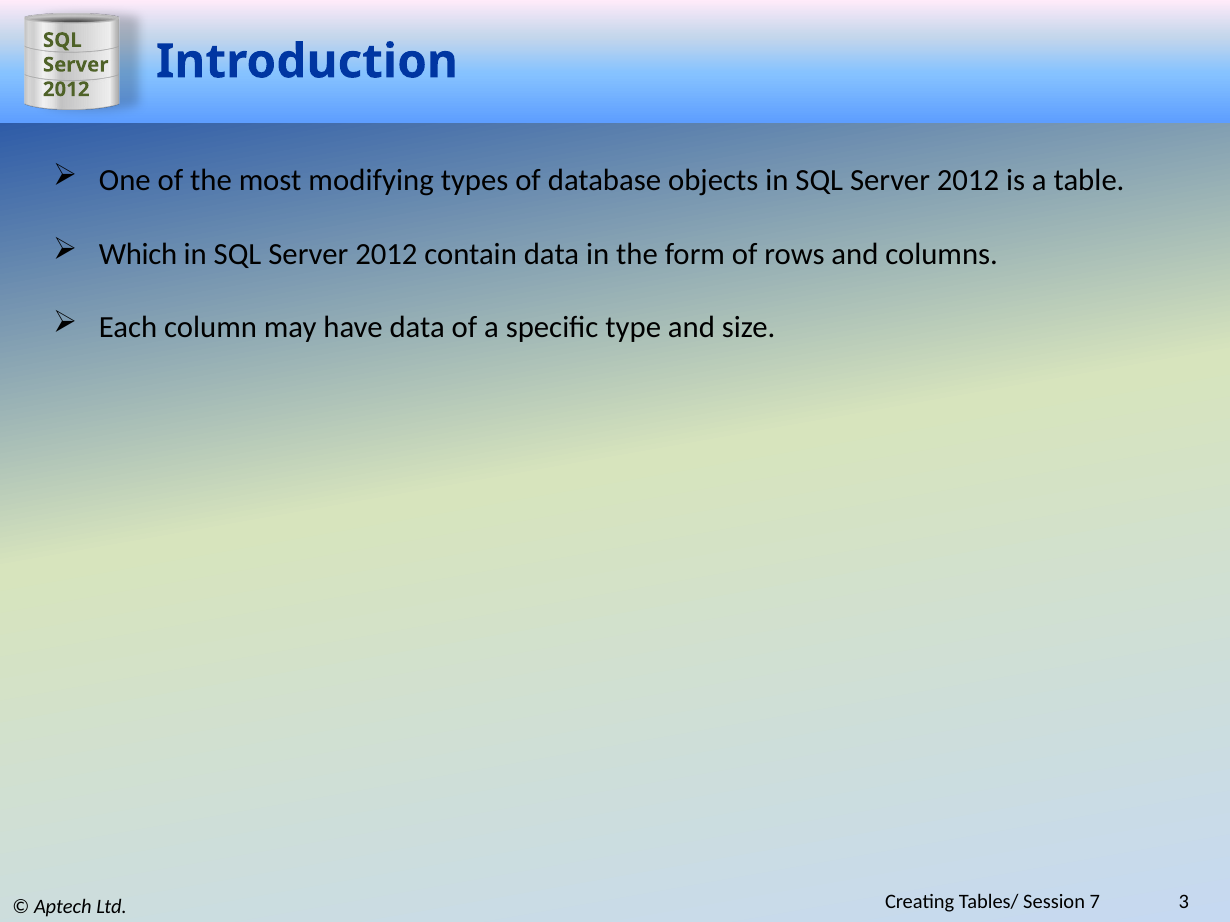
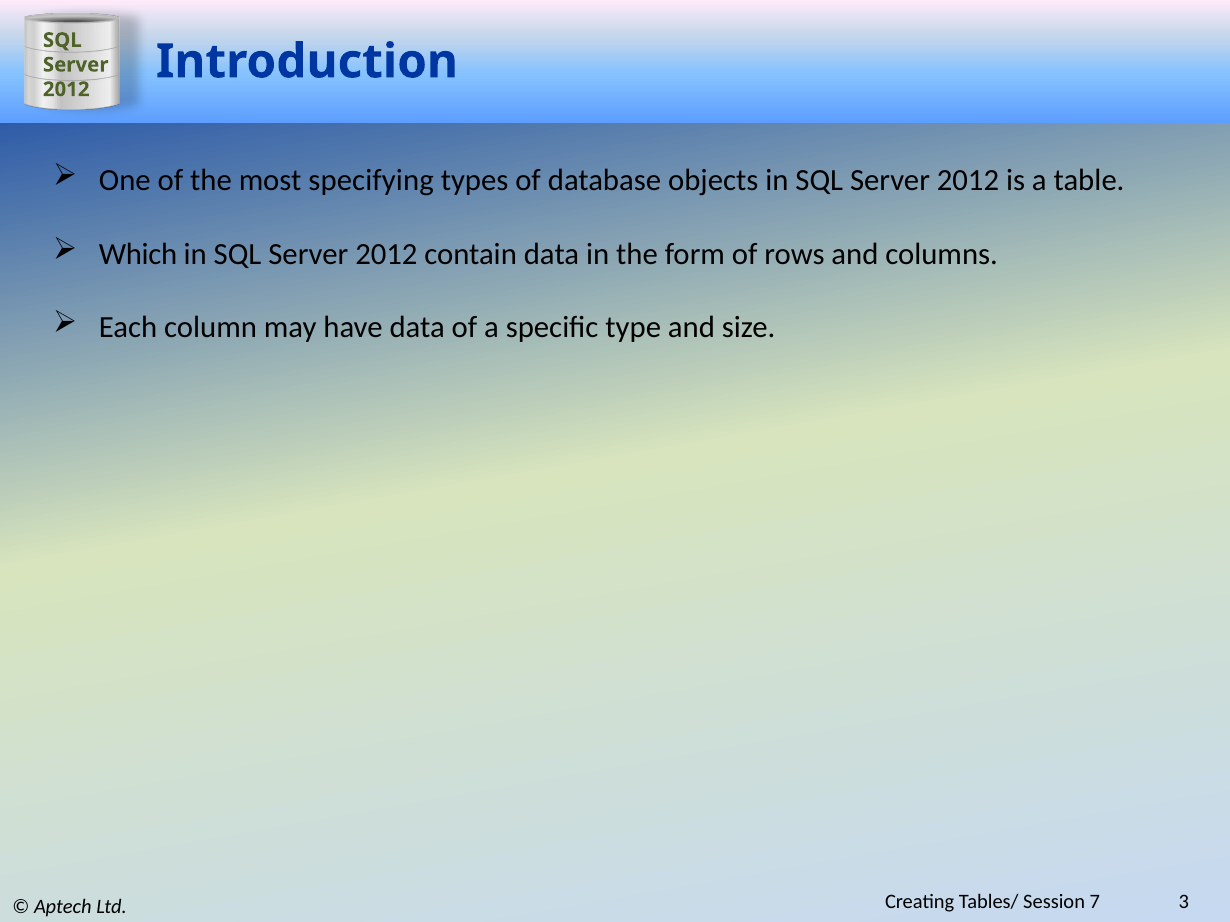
modifying: modifying -> specifying
